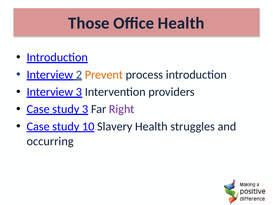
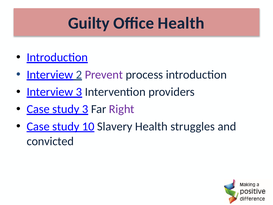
Those: Those -> Guilty
Prevent colour: orange -> purple
occurring: occurring -> convicted
